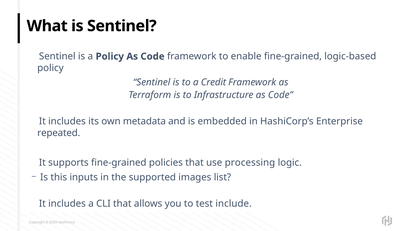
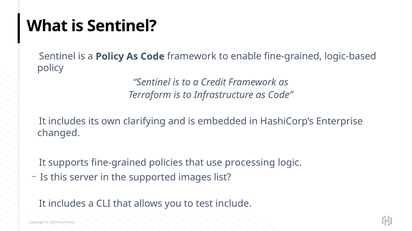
metadata: metadata -> clarifying
repeated: repeated -> changed
inputs: inputs -> server
